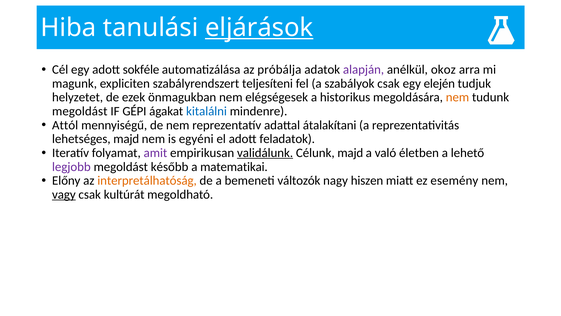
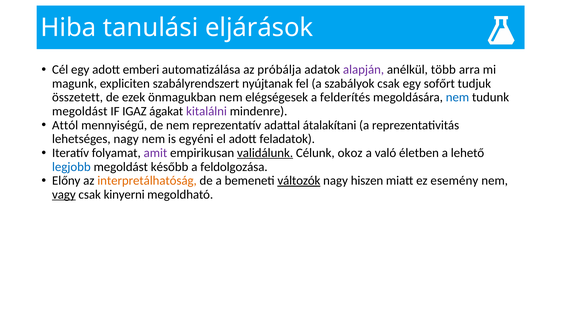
eljárások underline: present -> none
sokféle: sokféle -> emberi
okoz: okoz -> több
teljesíteni: teljesíteni -> nyújtanak
elején: elején -> sofőrt
helyzetet: helyzetet -> összetett
historikus: historikus -> felderítés
nem at (457, 97) colour: orange -> blue
GÉPI: GÉPI -> IGAZ
kitalálni colour: blue -> purple
lehetséges majd: majd -> nagy
Célunk majd: majd -> okoz
legjobb colour: purple -> blue
matematikai: matematikai -> feldolgozása
változók underline: none -> present
kultúrát: kultúrát -> kinyerni
